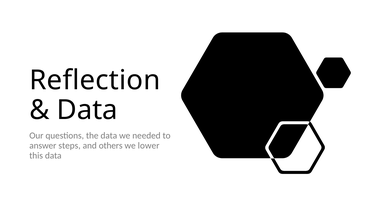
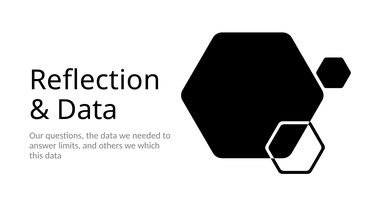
steps: steps -> limits
lower: lower -> which
